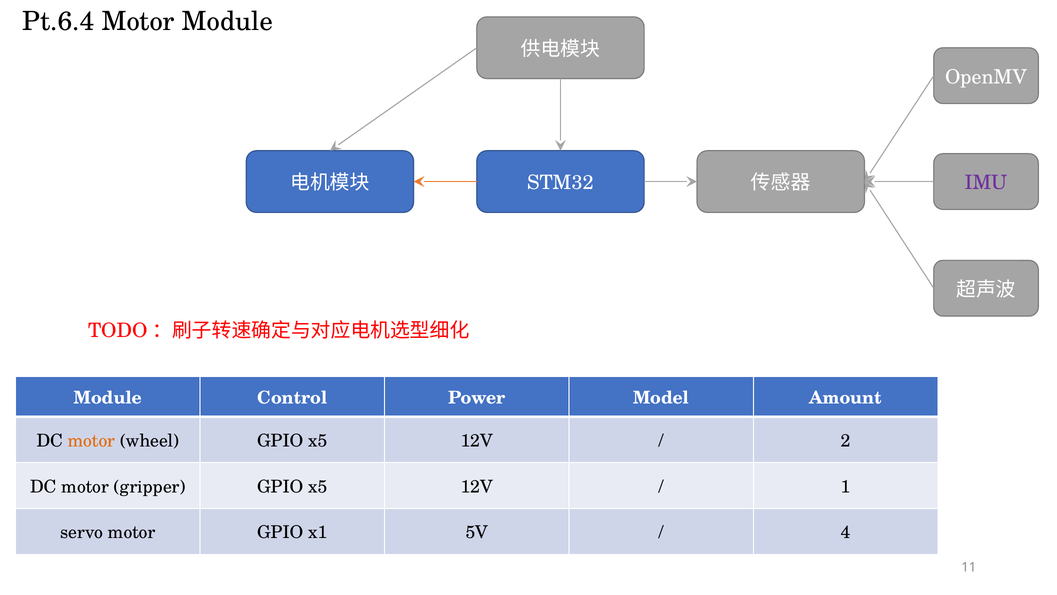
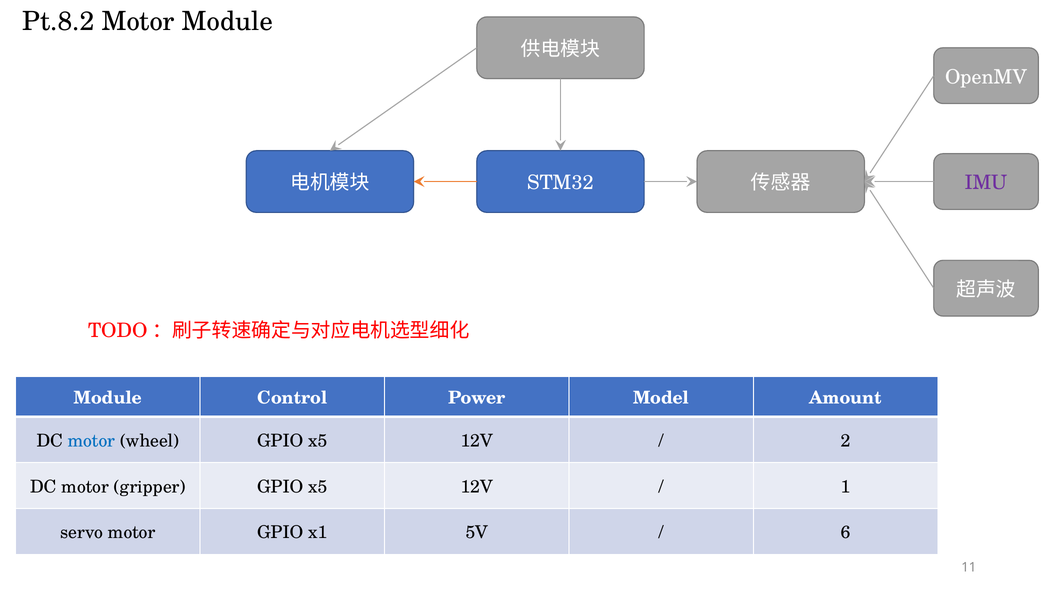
Pt.6.4: Pt.6.4 -> Pt.8.2
motor at (91, 441) colour: orange -> blue
4: 4 -> 6
